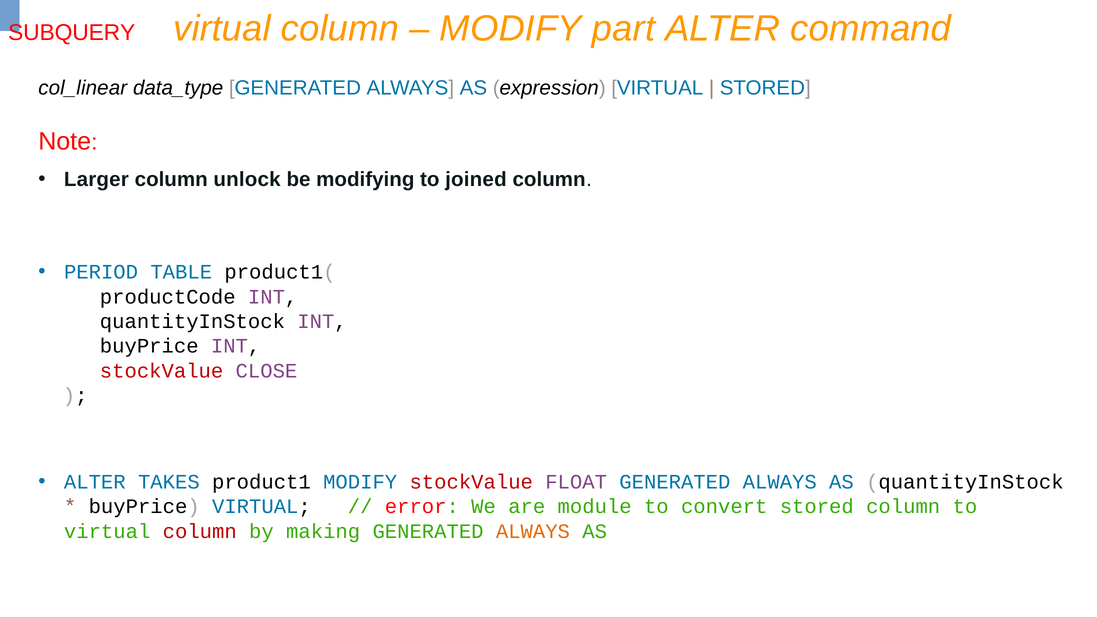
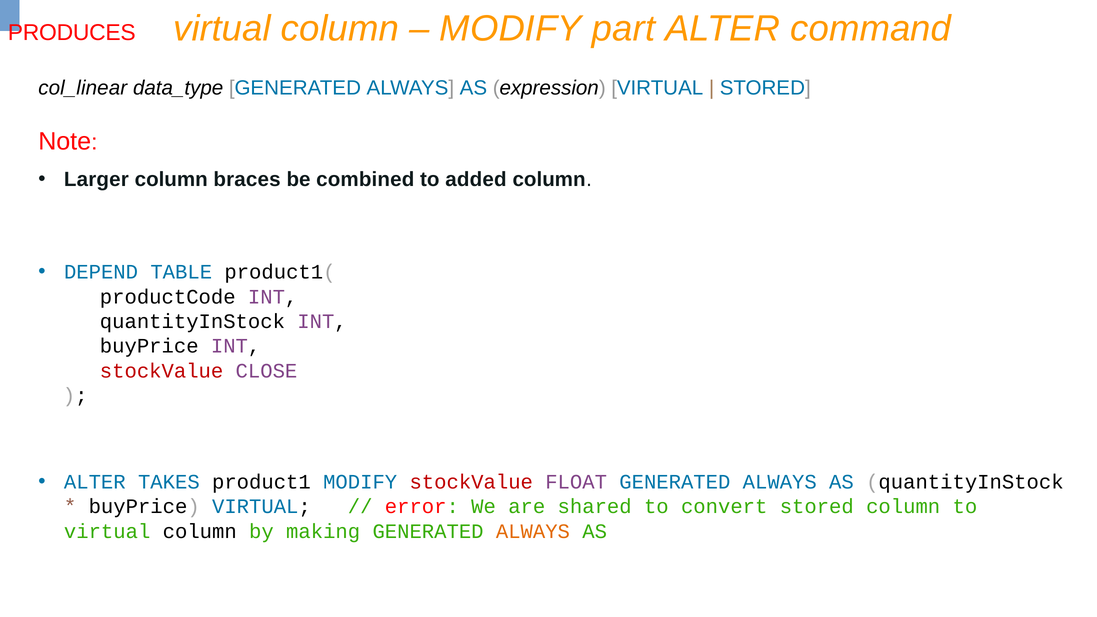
SUBQUERY: SUBQUERY -> PRODUCES
unlock: unlock -> braces
modifying: modifying -> combined
joined: joined -> added
PERIOD: PERIOD -> DEPEND
module: module -> shared
column at (200, 531) colour: red -> black
